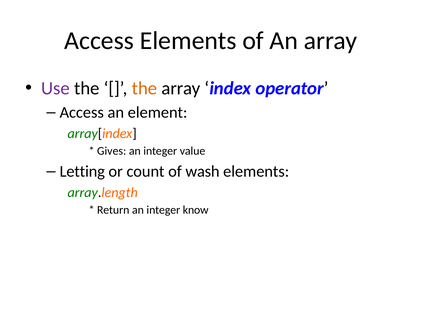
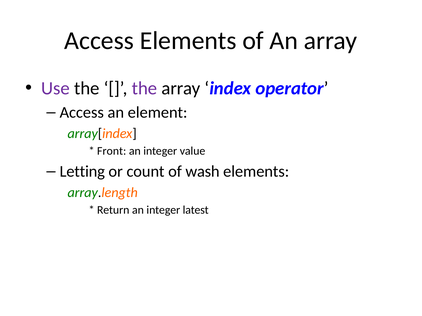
the at (144, 89) colour: orange -> purple
Gives: Gives -> Front
know: know -> latest
